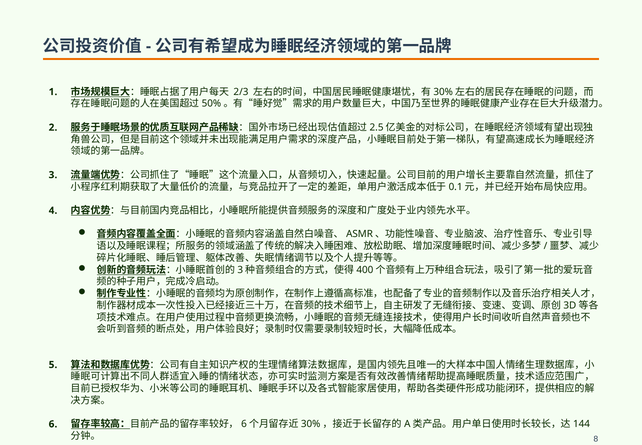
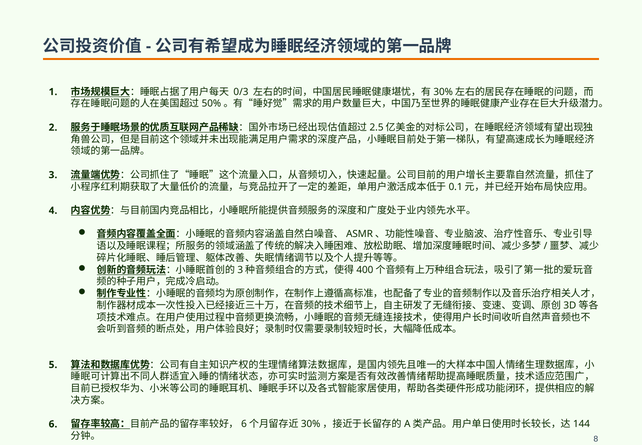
2/3: 2/3 -> 0/3
